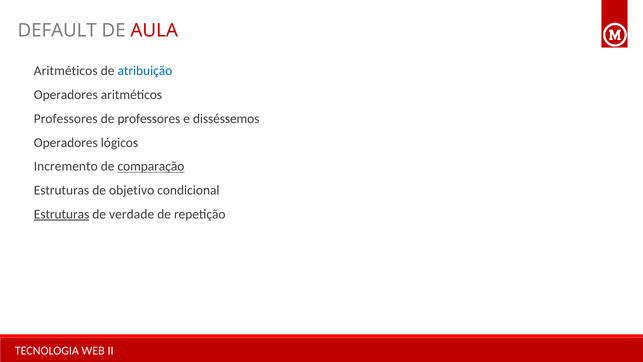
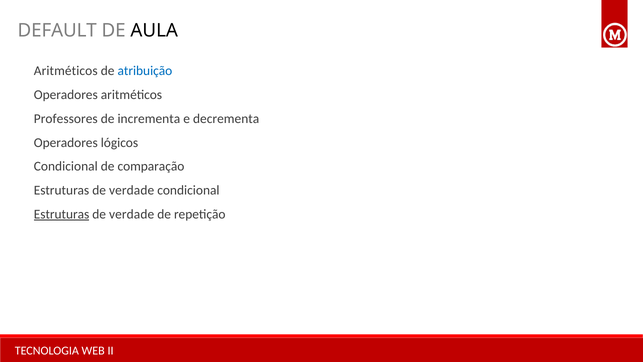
AULA colour: red -> black
de professores: professores -> incrementa
disséssemos: disséssemos -> decrementa
Incremento at (66, 166): Incremento -> Condicional
comparação underline: present -> none
objetivo at (132, 190): objetivo -> verdade
